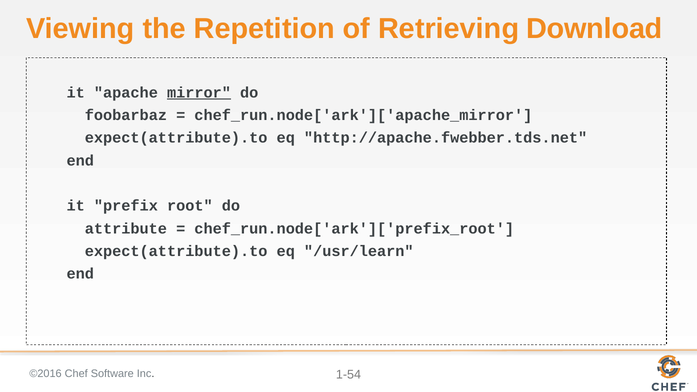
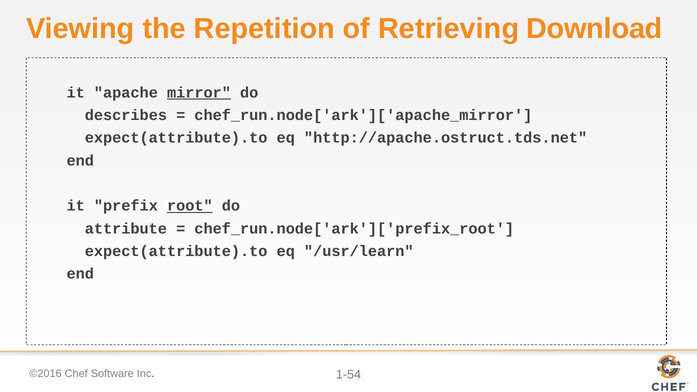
foobarbaz: foobarbaz -> describes
http://apache.fwebber.tds.net: http://apache.fwebber.tds.net -> http://apache.ostruct.tds.net
root underline: none -> present
